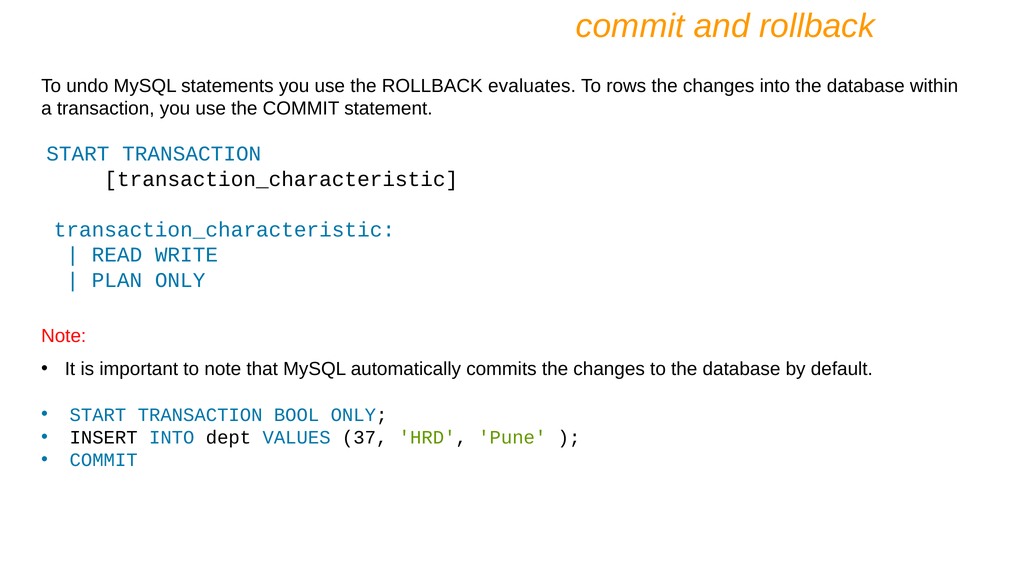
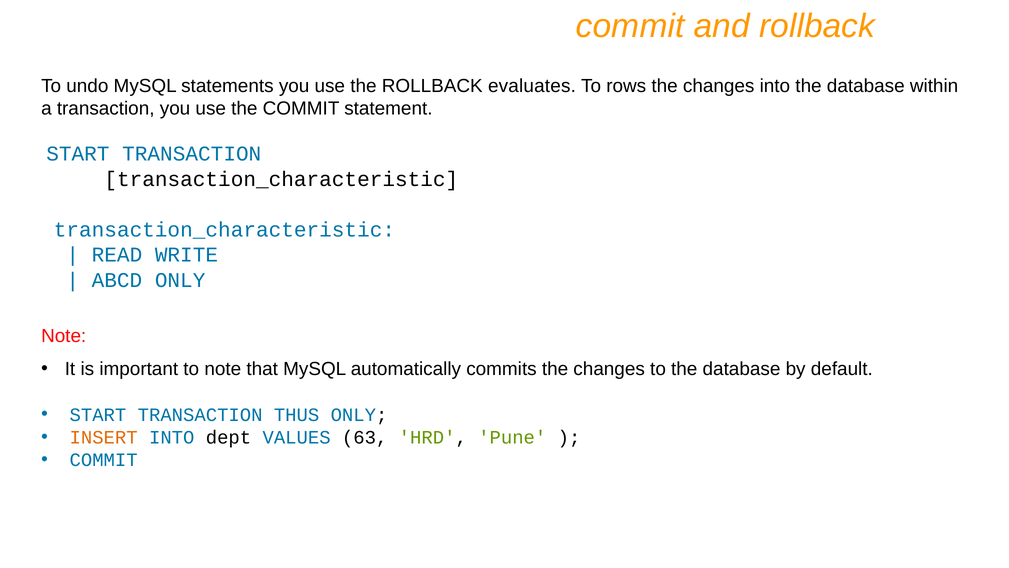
PLAN: PLAN -> ABCD
BOOL: BOOL -> THUS
INSERT colour: black -> orange
37: 37 -> 63
